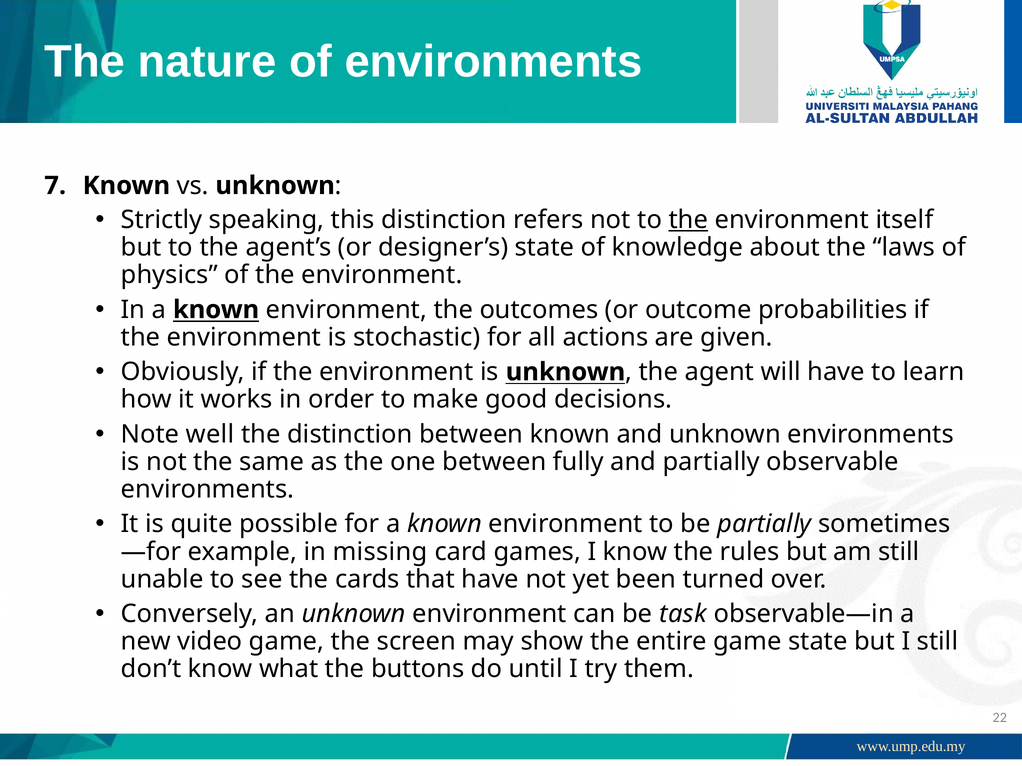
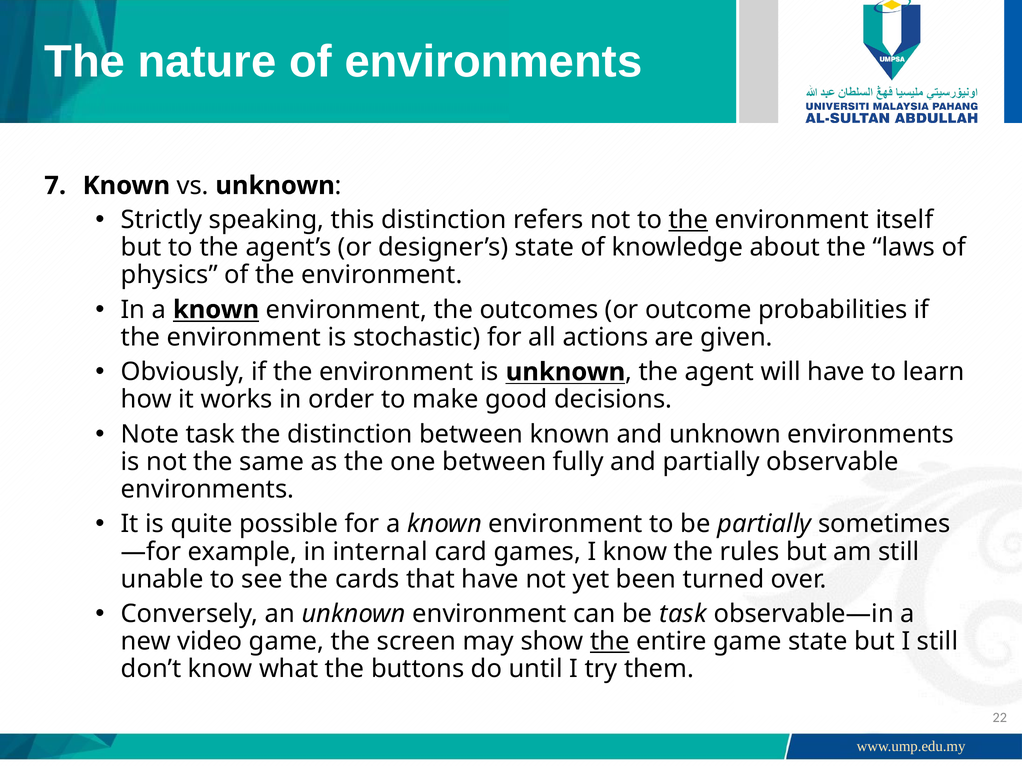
Note well: well -> task
missing: missing -> internal
the at (610, 642) underline: none -> present
